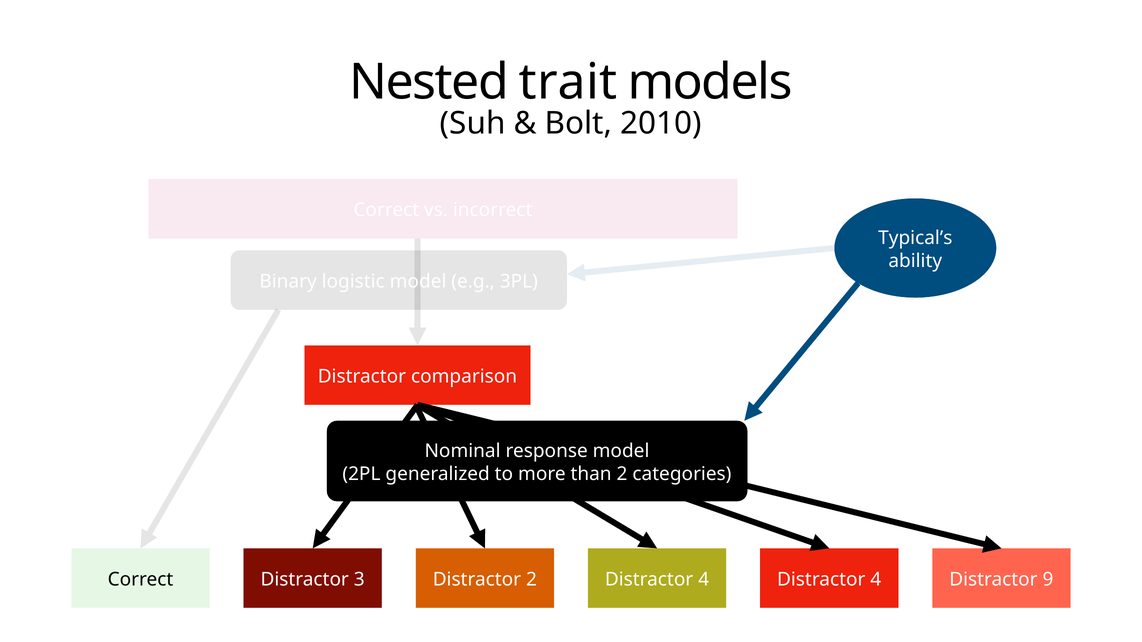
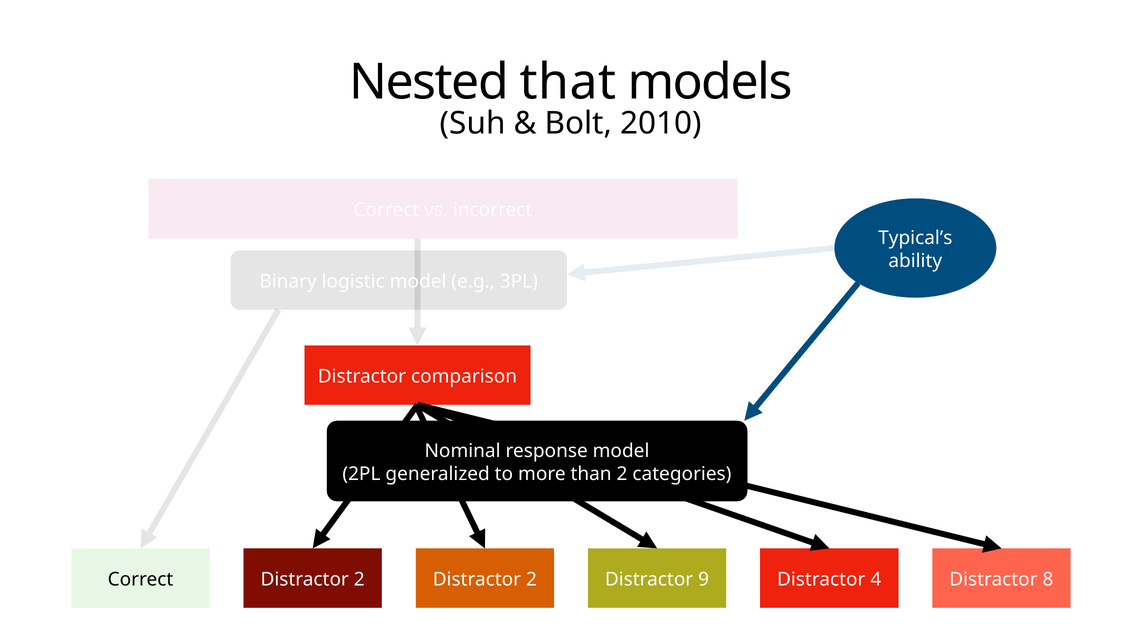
trait: trait -> that
3 at (359, 580): 3 -> 2
2 Distractor 4: 4 -> 9
9: 9 -> 8
